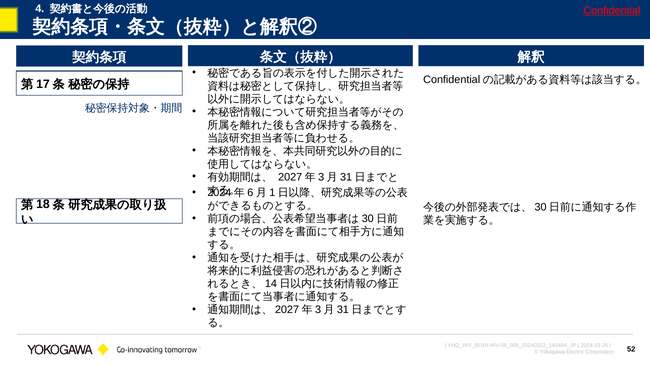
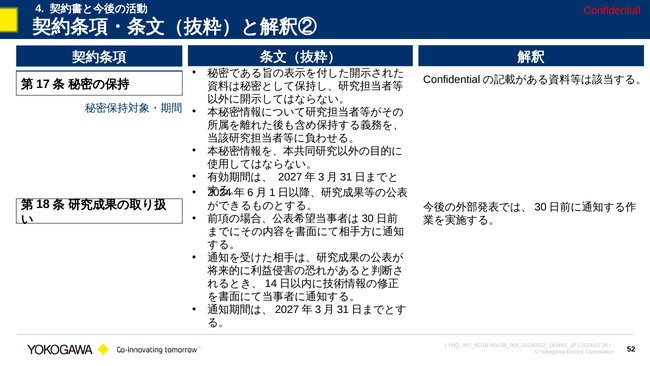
Confidential underline: present -> none
